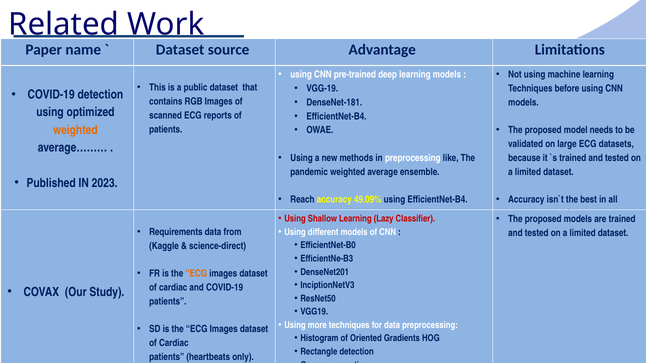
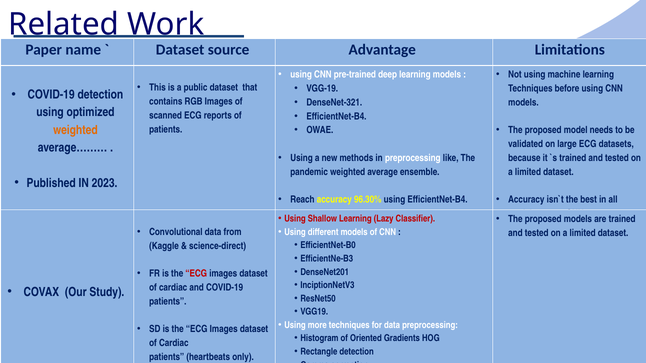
DenseNet-181: DenseNet-181 -> DenseNet-321
49.09%: 49.09% -> 96.30%
Requirements: Requirements -> Convolutional
ECG at (196, 274) colour: orange -> red
